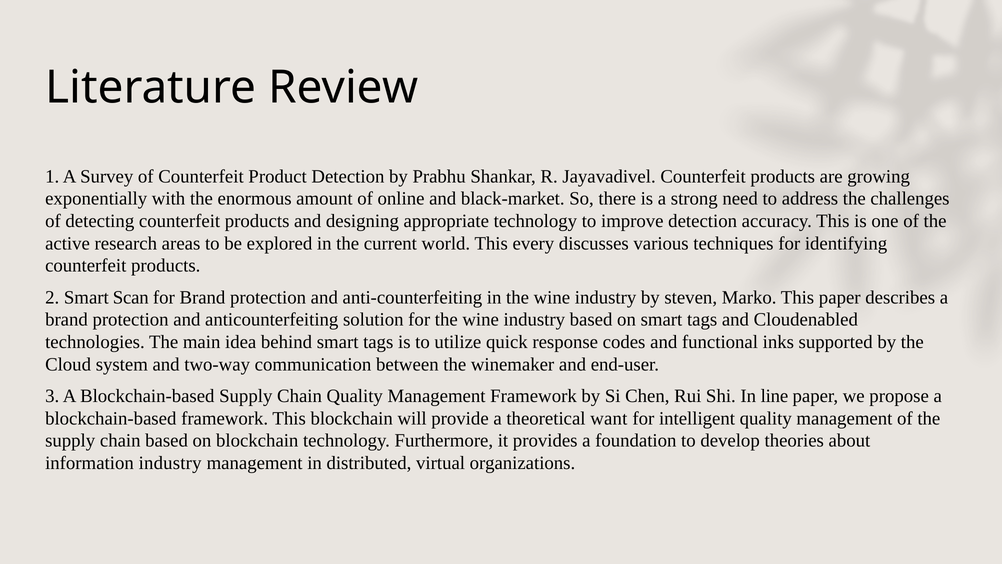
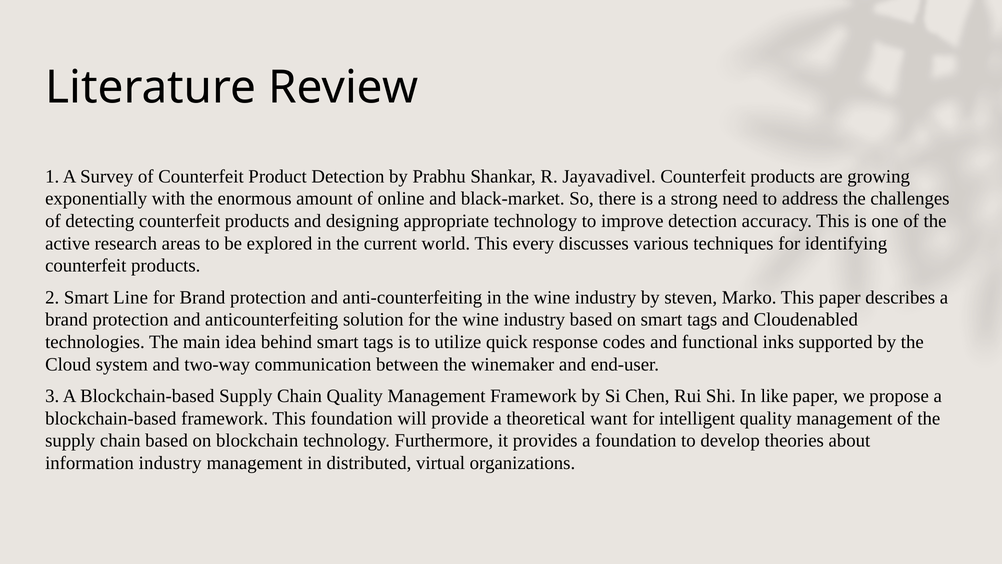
Scan: Scan -> Line
line: line -> like
This blockchain: blockchain -> foundation
